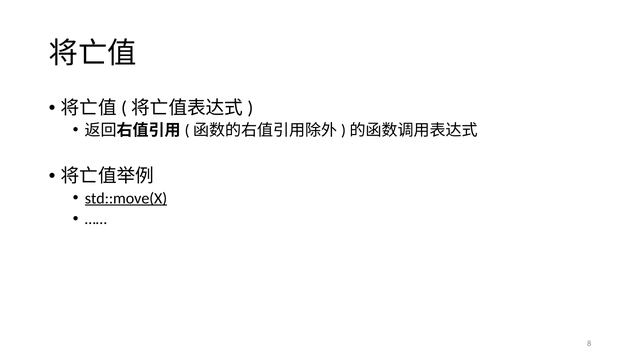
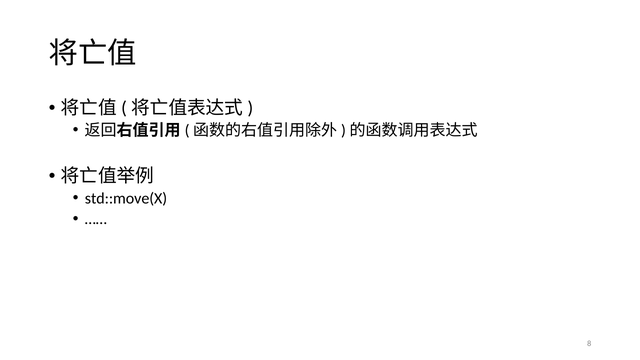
std::move(X underline: present -> none
